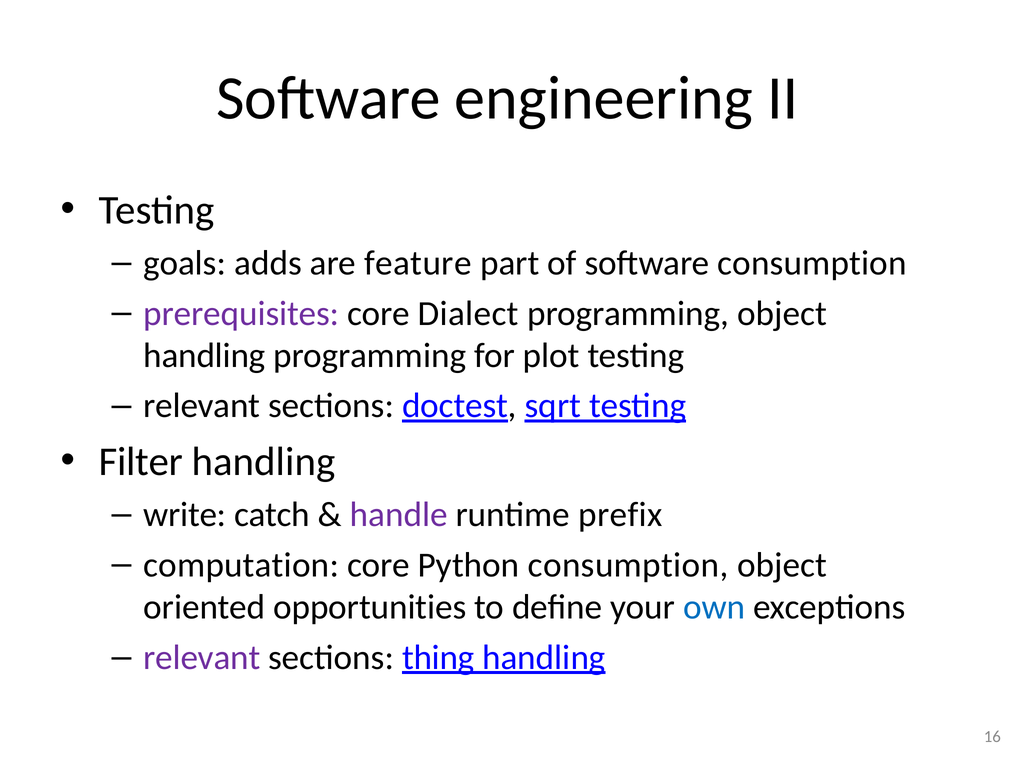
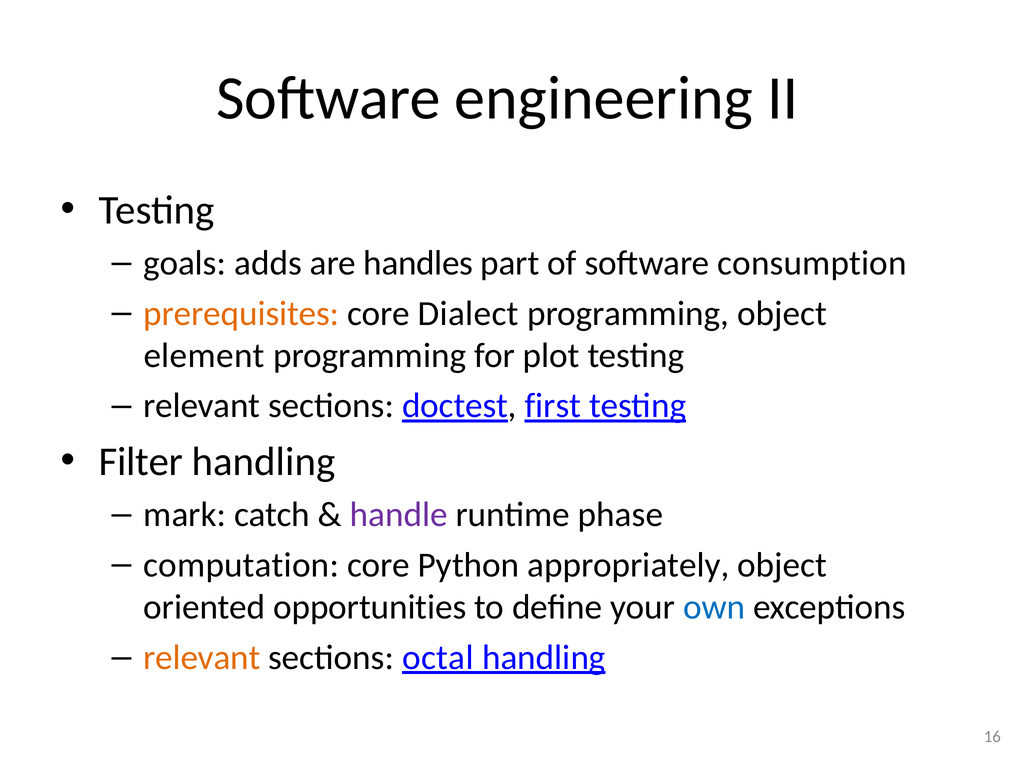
feature: feature -> handles
prerequisites colour: purple -> orange
handling at (204, 356): handling -> element
sqrt: sqrt -> first
write: write -> mark
prefix: prefix -> phase
Python consumption: consumption -> appropriately
relevant at (202, 658) colour: purple -> orange
thing: thing -> octal
